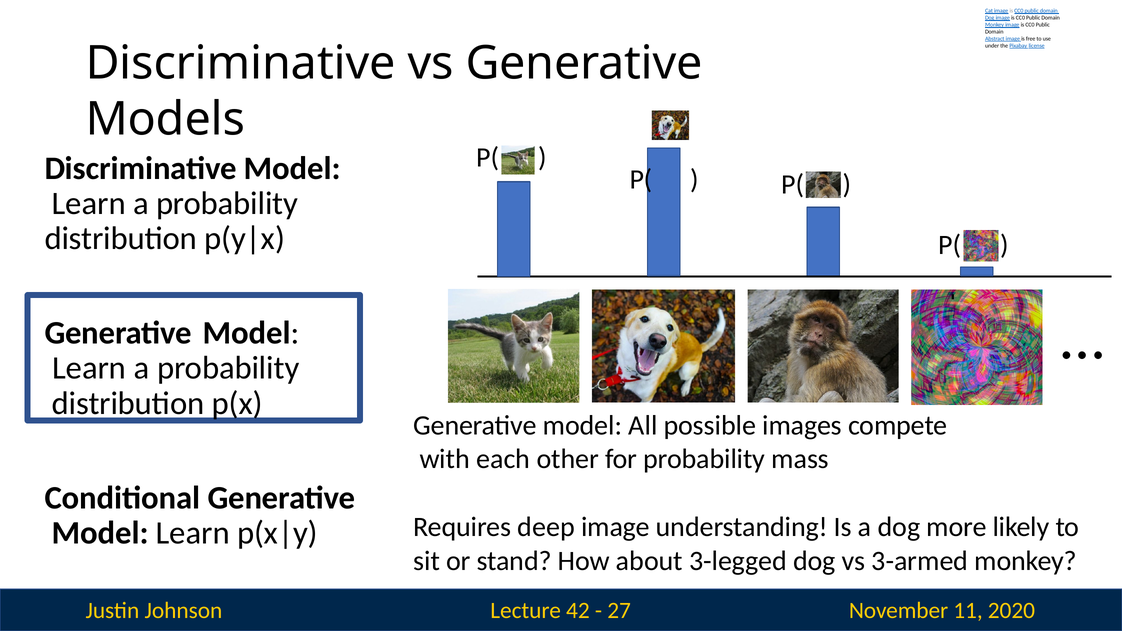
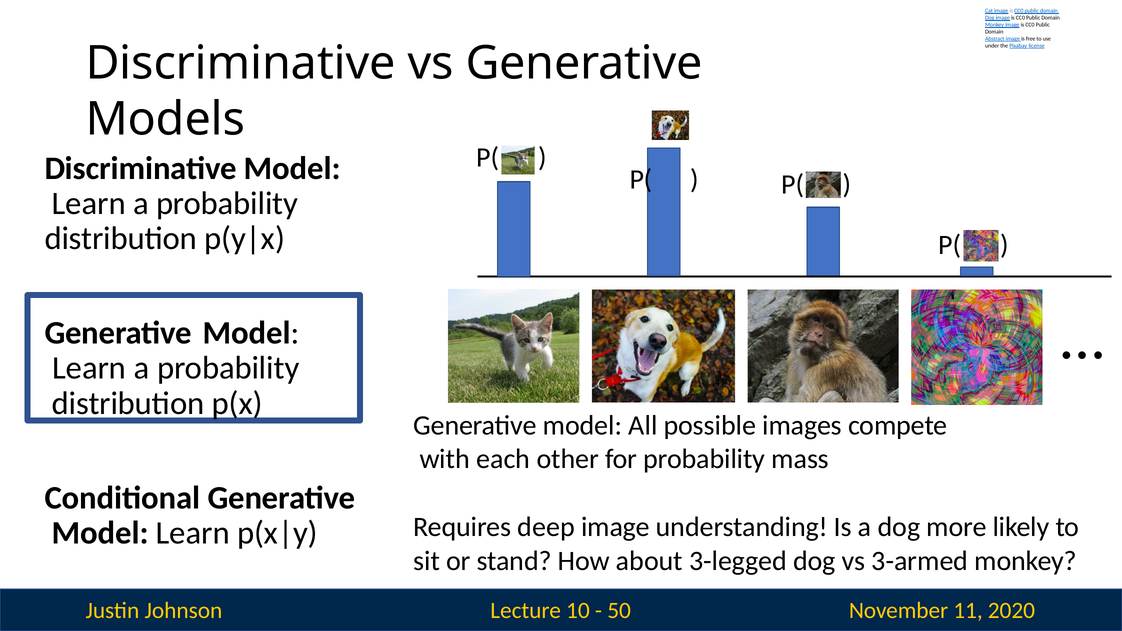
42: 42 -> 10
27: 27 -> 50
